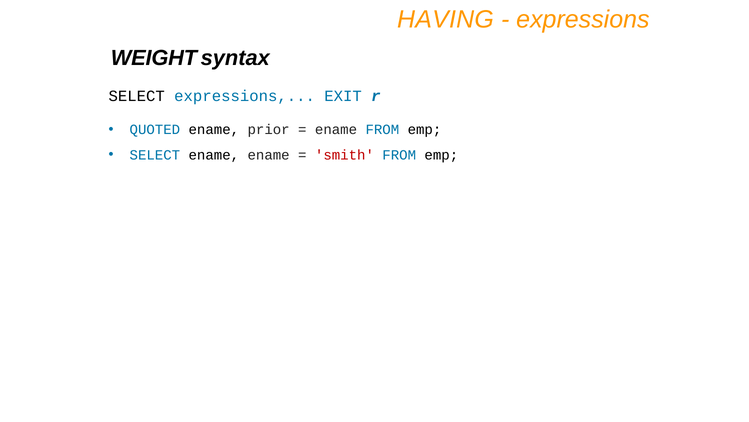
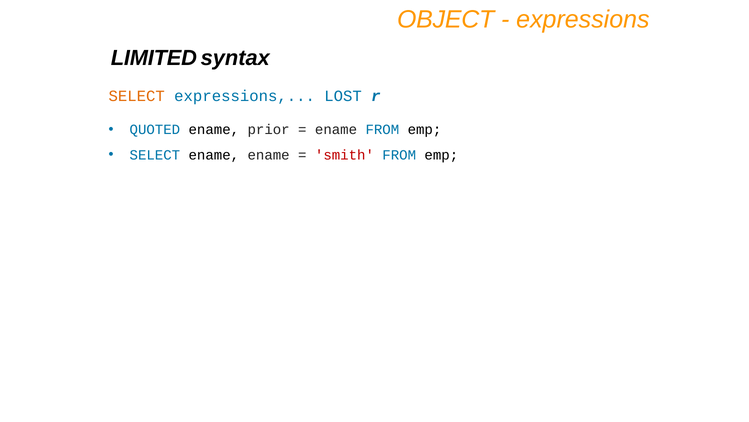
HAVING: HAVING -> OBJECT
WEIGHT: WEIGHT -> LIMITED
SELECT at (137, 96) colour: black -> orange
EXIT: EXIT -> LOST
